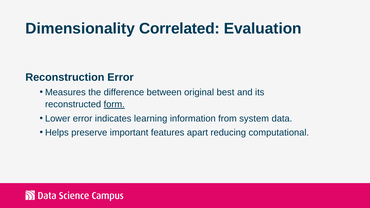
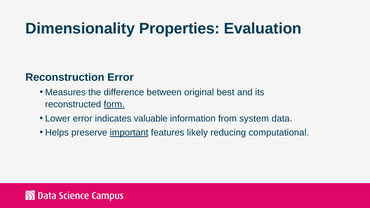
Correlated: Correlated -> Properties
learning: learning -> valuable
important underline: none -> present
apart: apart -> likely
